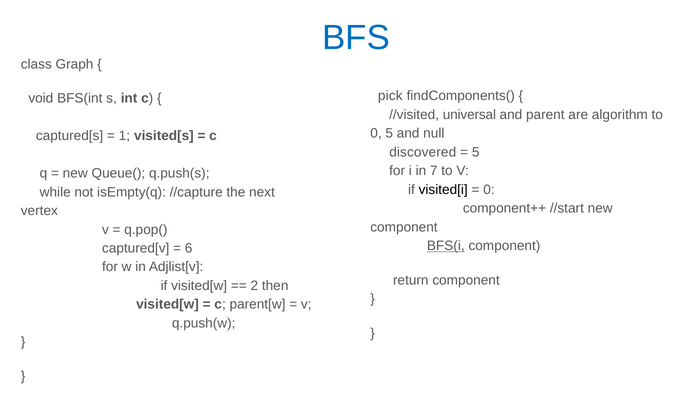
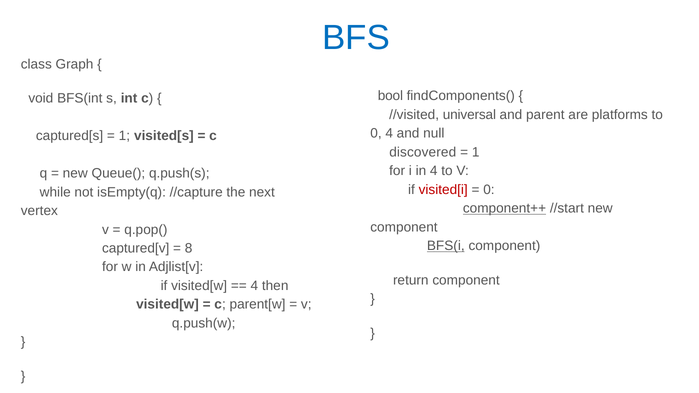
pick: pick -> bool
algorithm: algorithm -> platforms
0 5: 5 -> 4
5 at (476, 152): 5 -> 1
in 7: 7 -> 4
visited[i colour: black -> red
component++ underline: none -> present
6: 6 -> 8
2 at (254, 286): 2 -> 4
